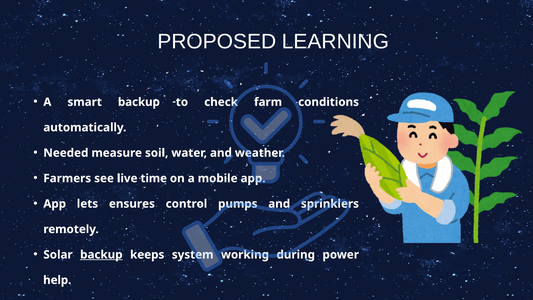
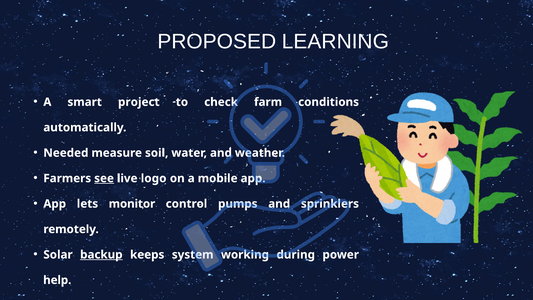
smart backup: backup -> project
see underline: none -> present
time: time -> logo
ensures: ensures -> monitor
